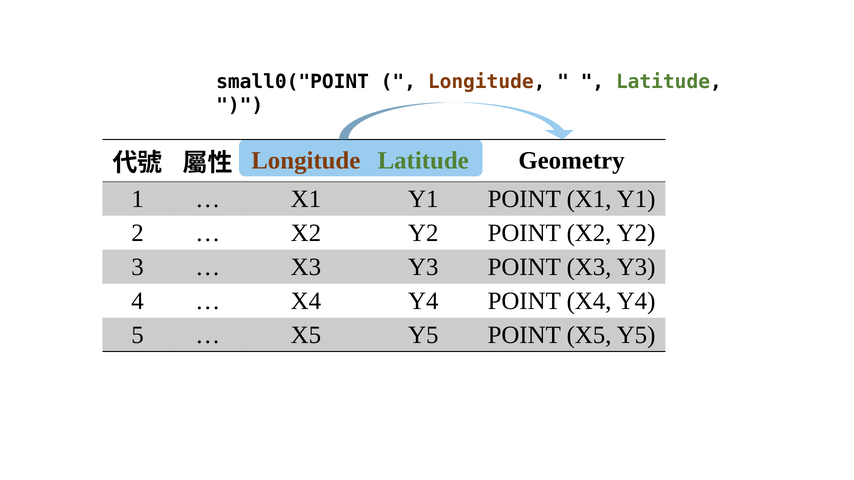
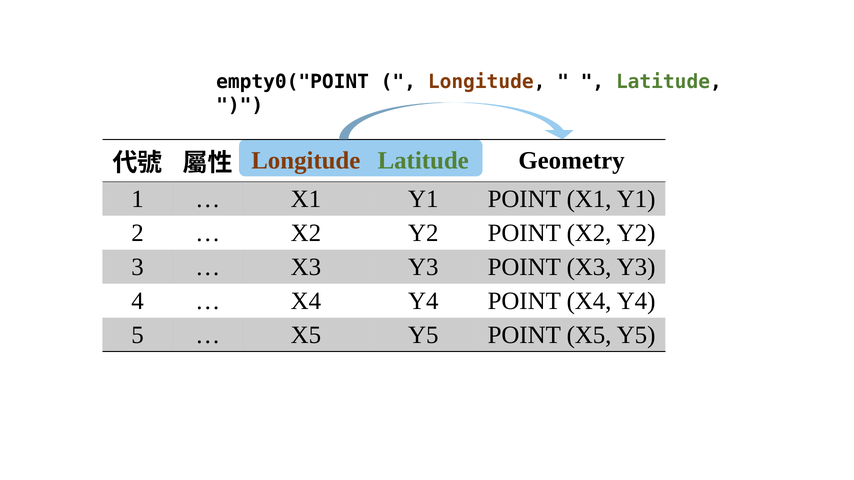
small0("POINT: small0("POINT -> empty0("POINT
